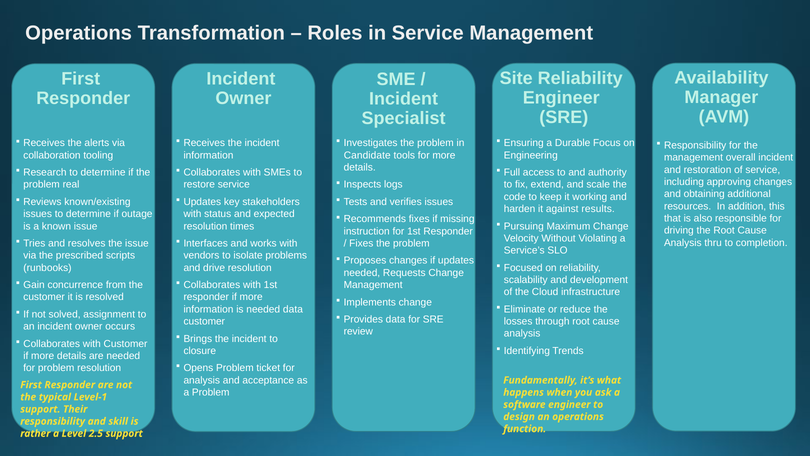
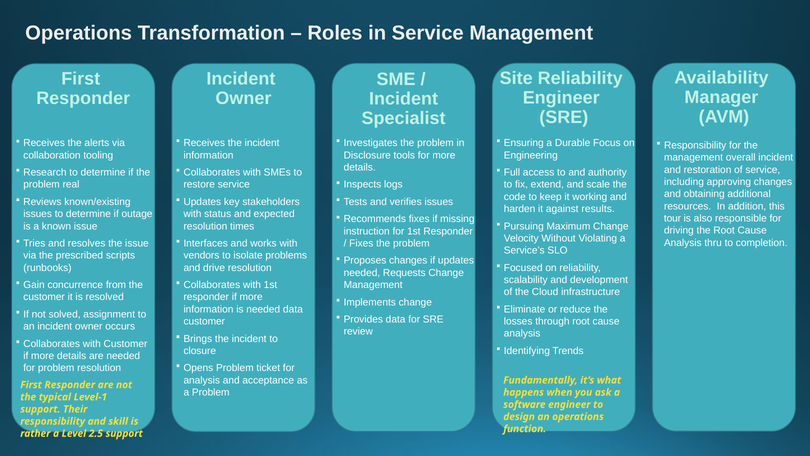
Candidate: Candidate -> Disclosure
that: that -> tour
